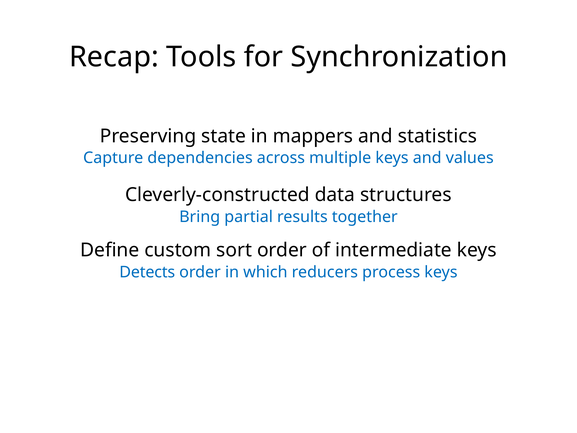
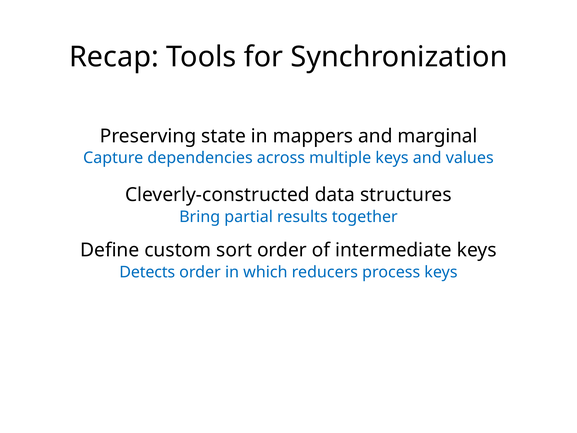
statistics: statistics -> marginal
